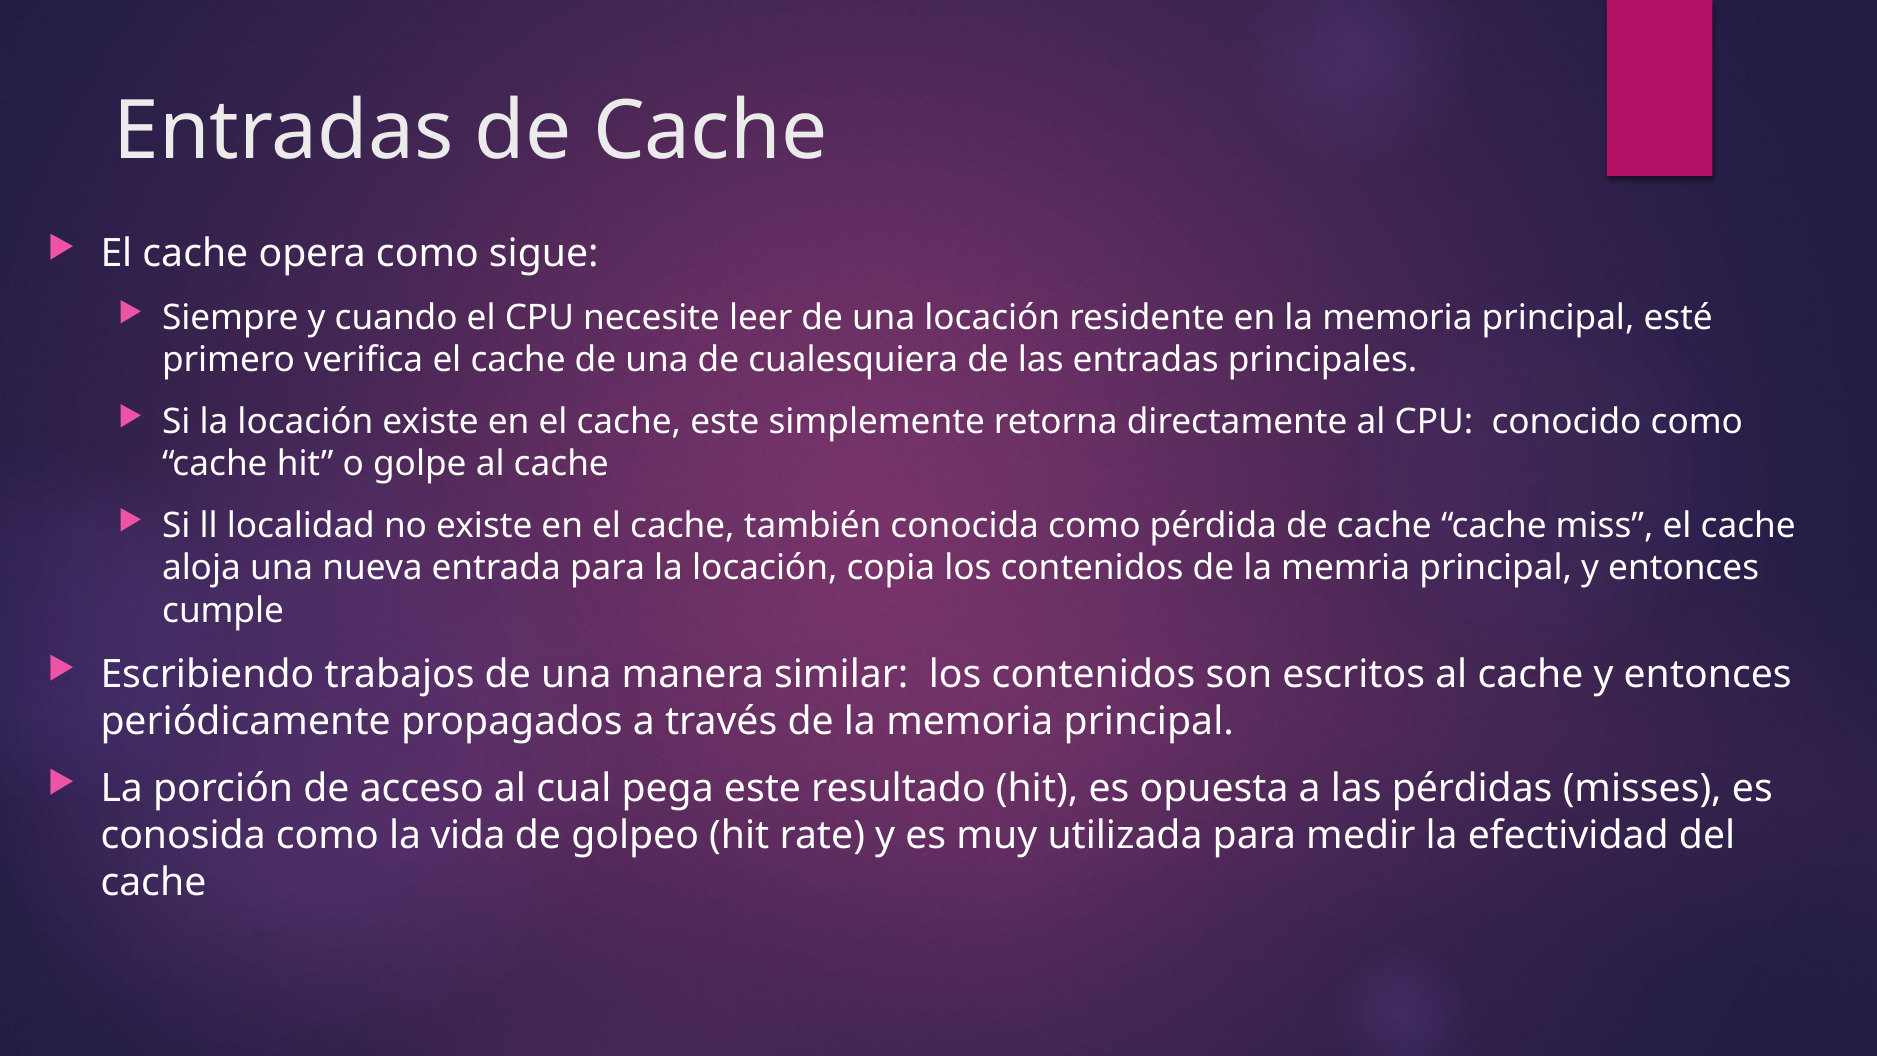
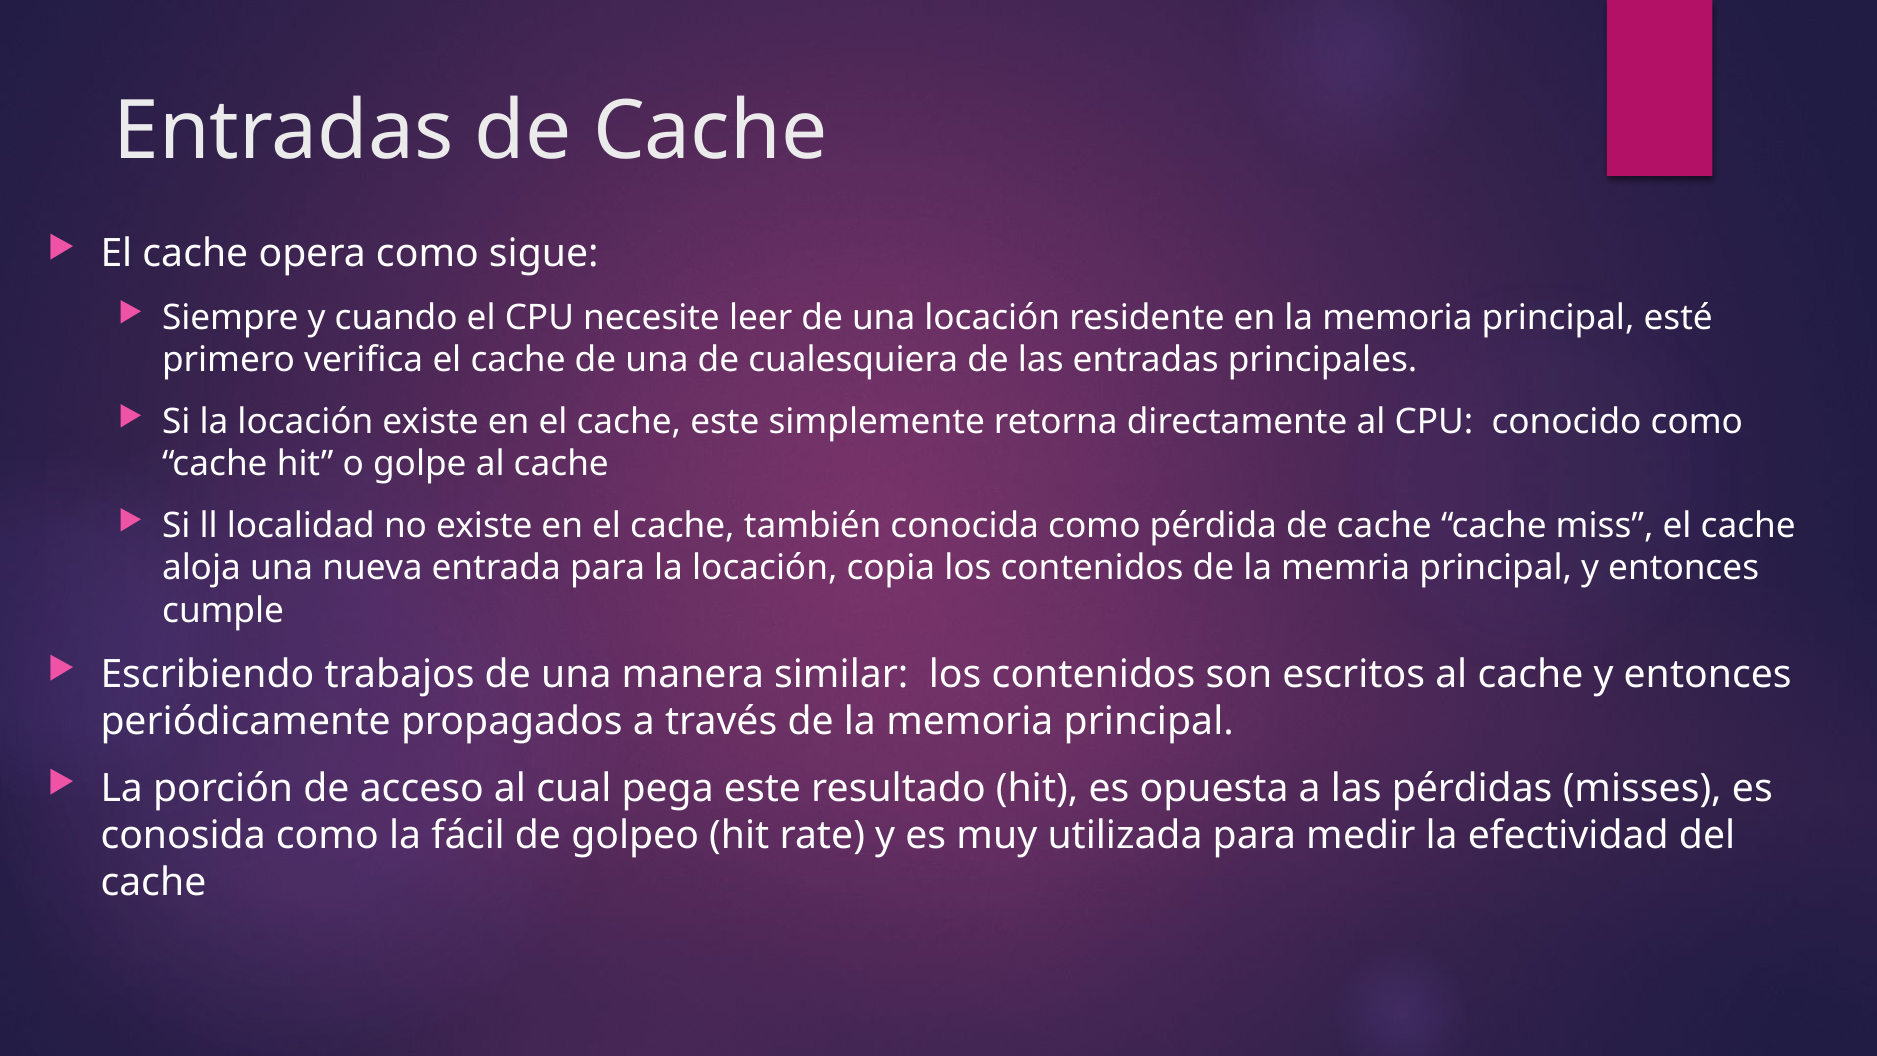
vida: vida -> fácil
